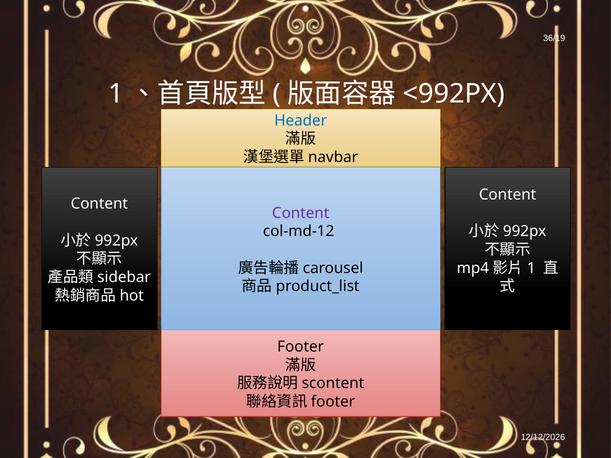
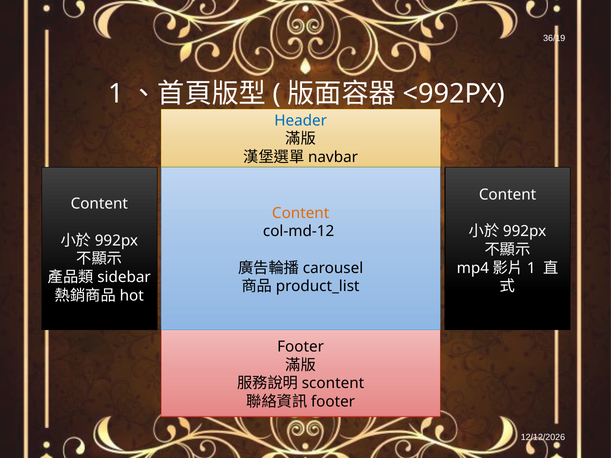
Content at (301, 213) colour: purple -> orange
